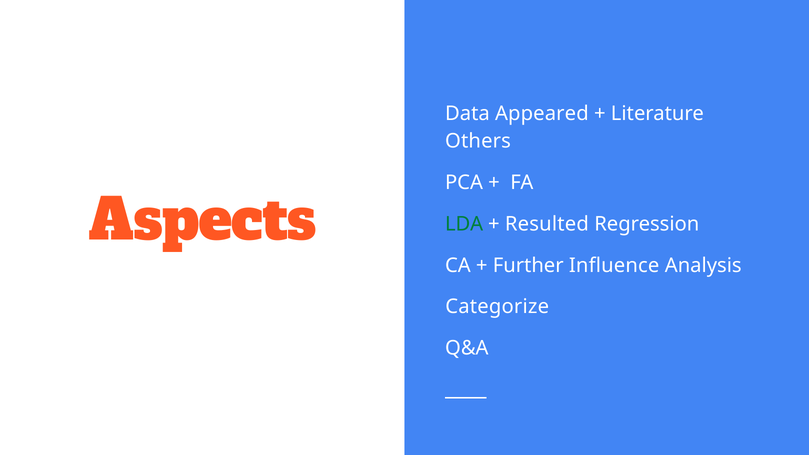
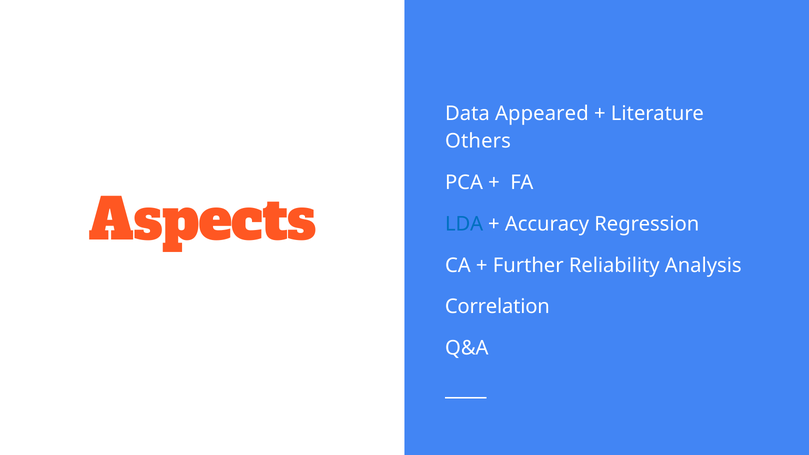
LDA colour: green -> blue
Resulted: Resulted -> Accuracy
Influence: Influence -> Reliability
Categorize: Categorize -> Correlation
